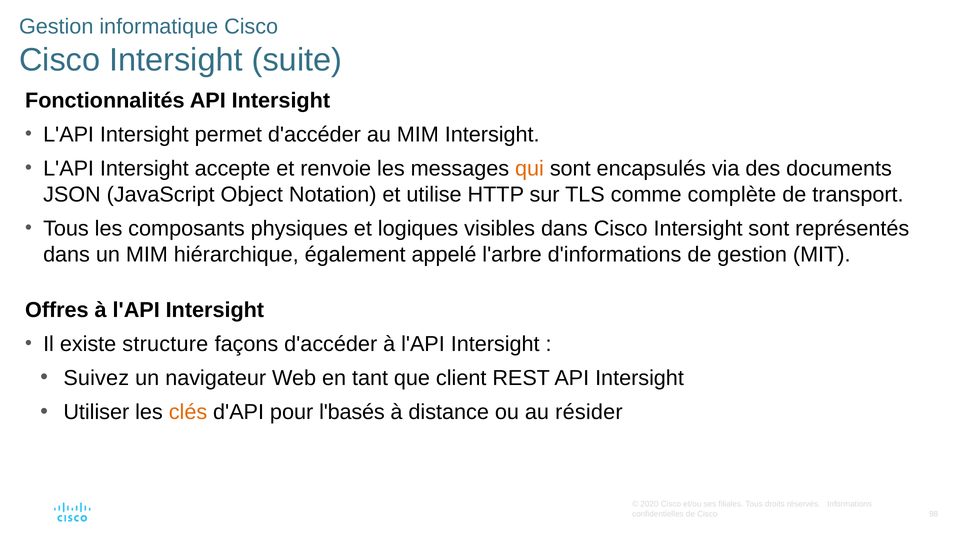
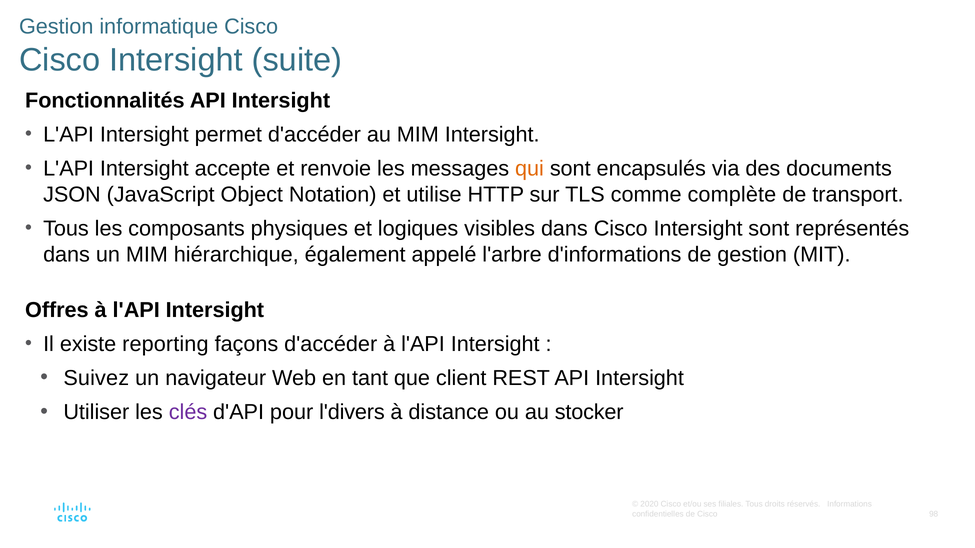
structure: structure -> reporting
clés colour: orange -> purple
l'basés: l'basés -> l'divers
résider: résider -> stocker
